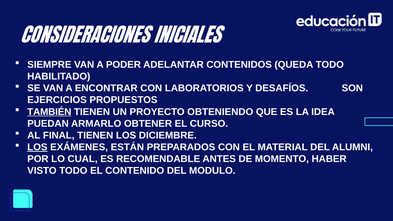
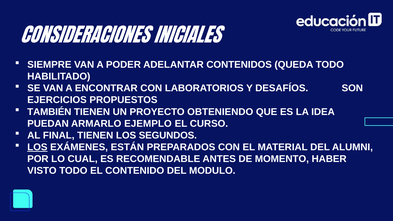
TAMBIÉN underline: present -> none
OBTENER: OBTENER -> EJEMPLO
DICIEMBRE: DICIEMBRE -> SEGUNDOS
